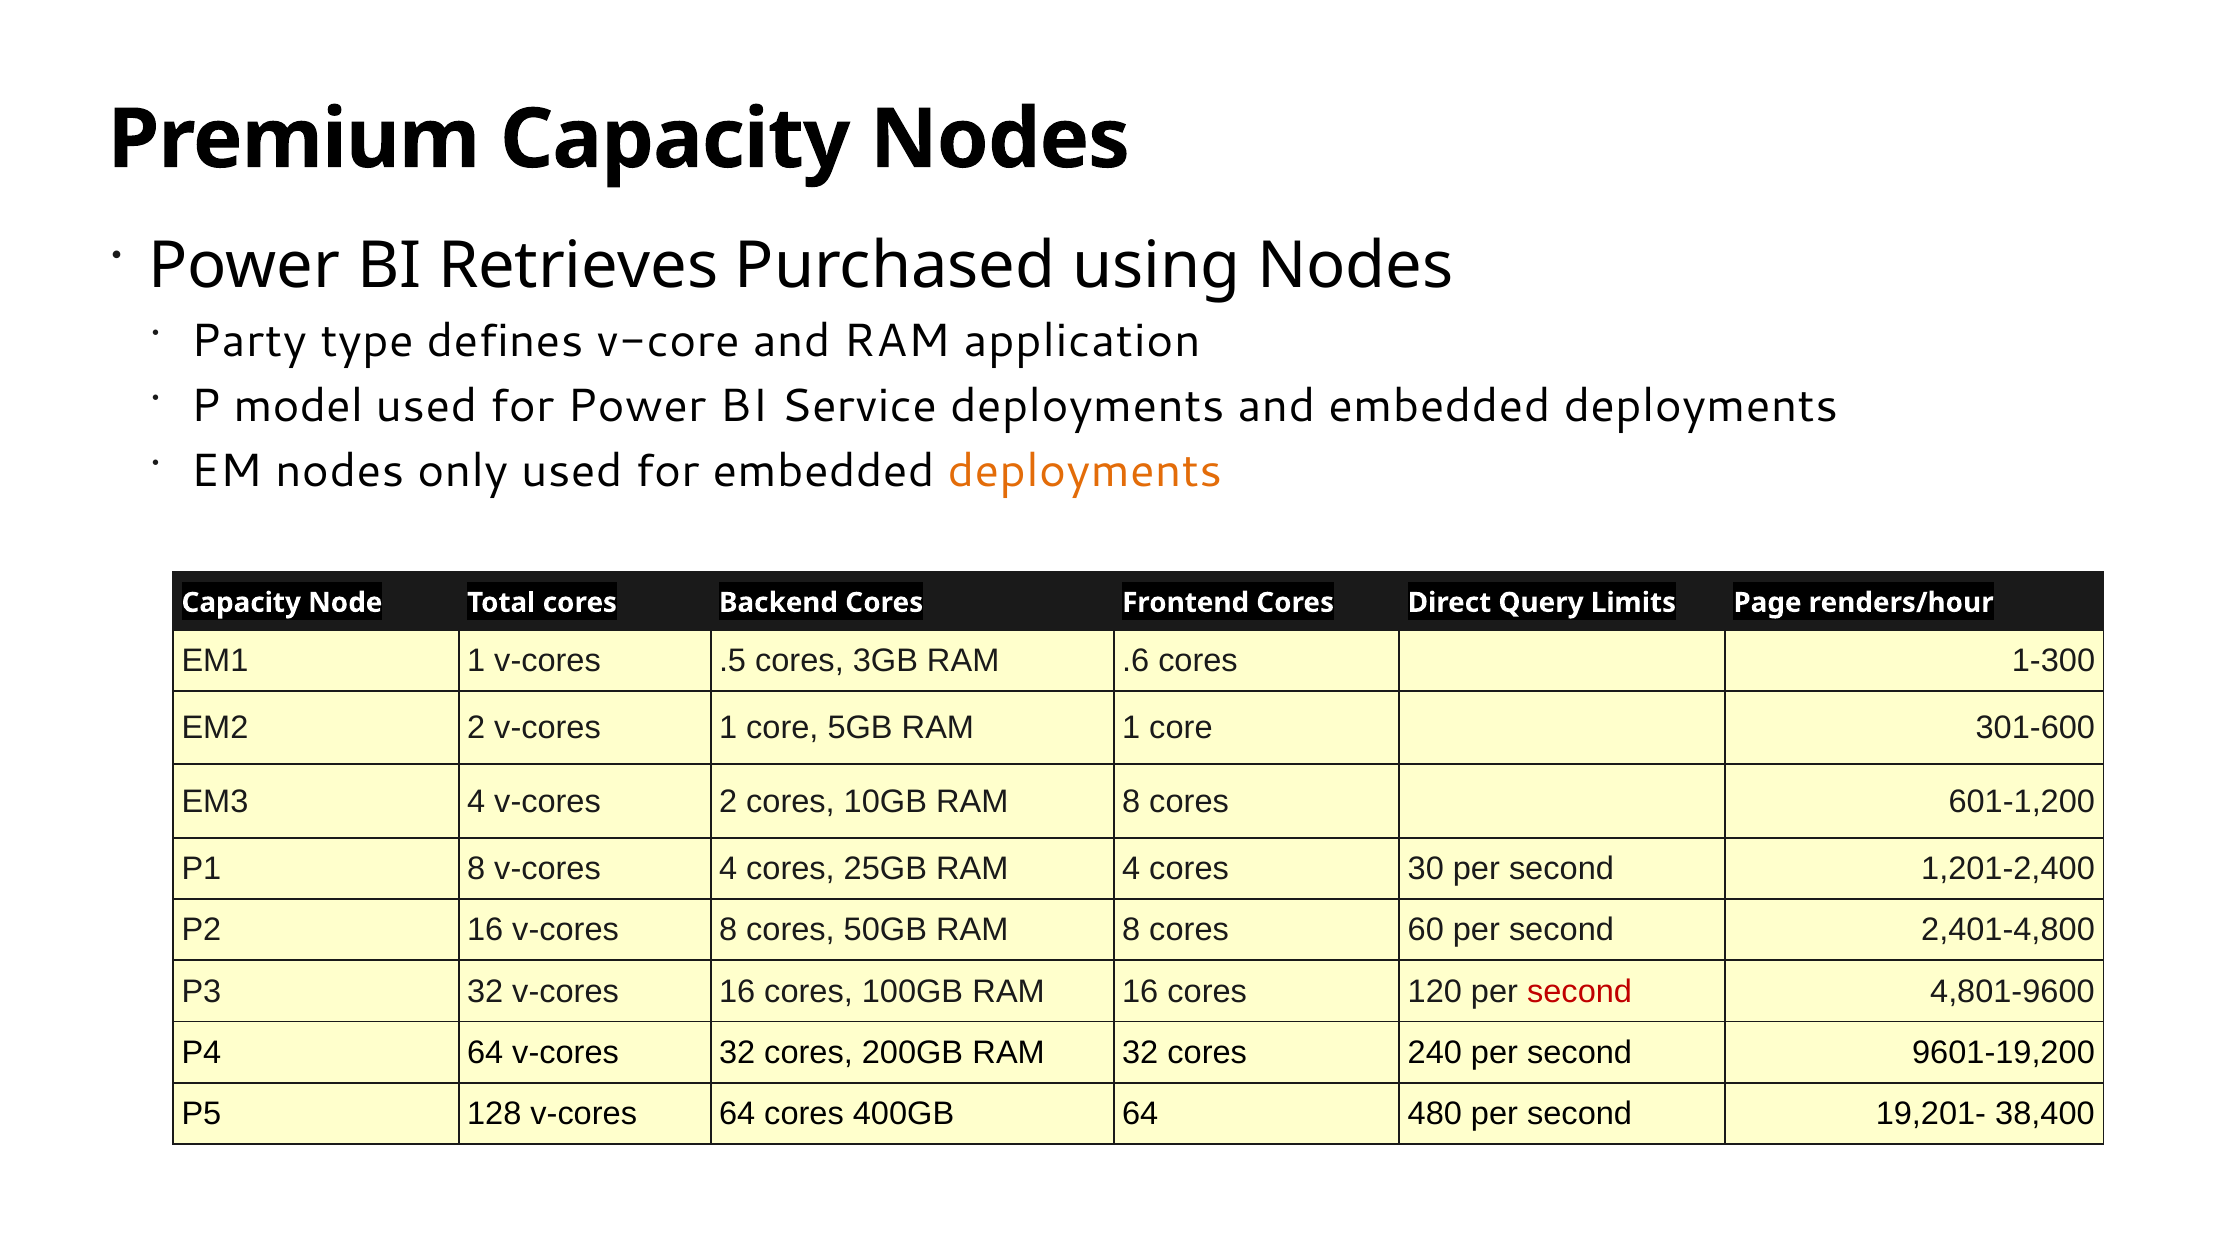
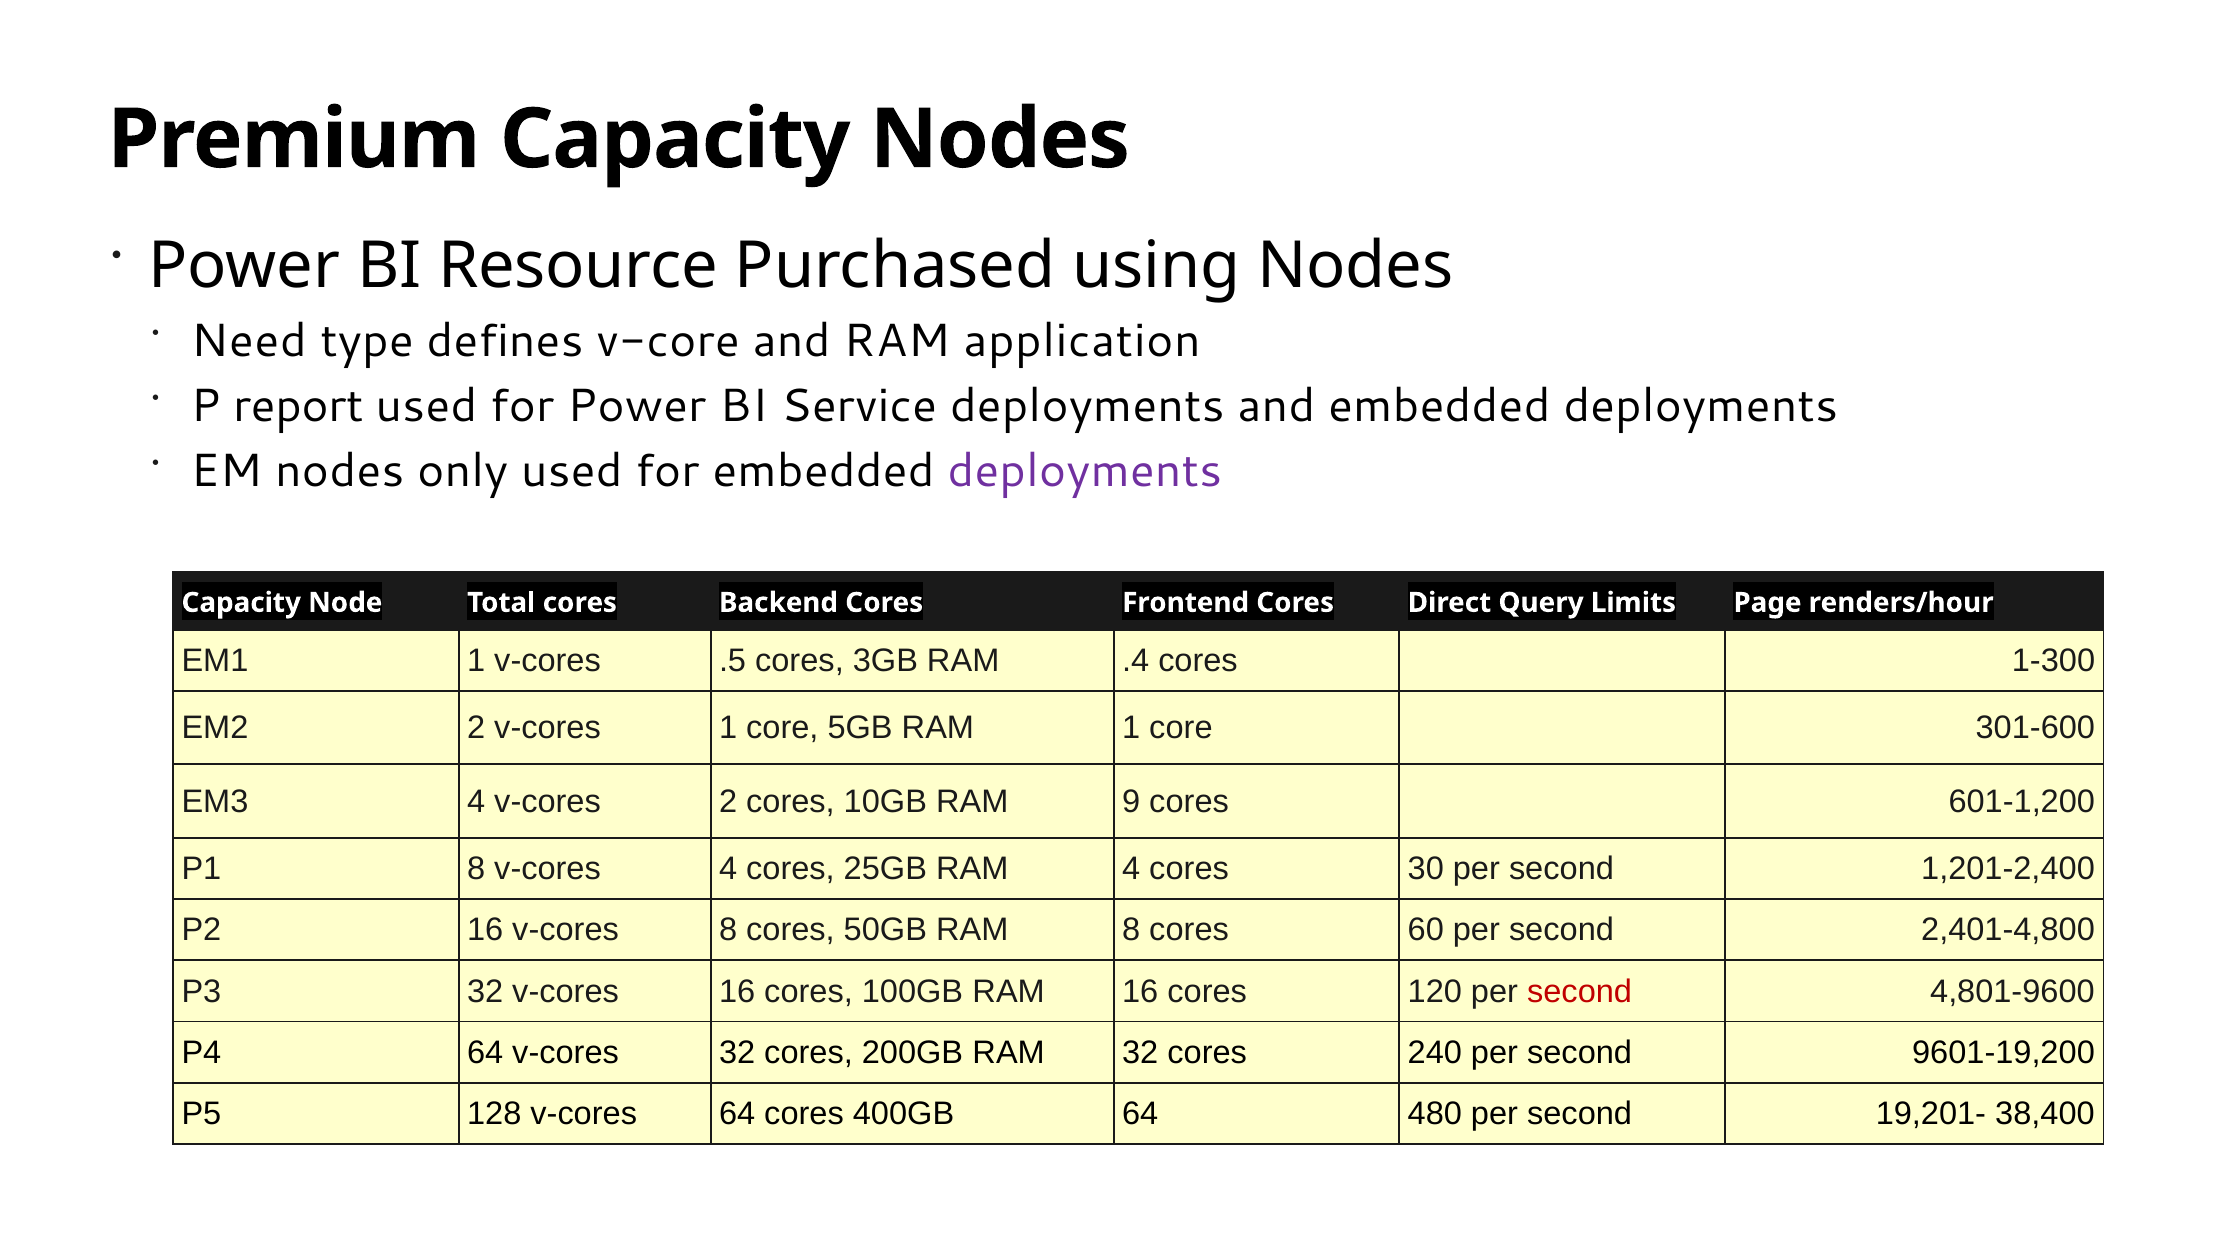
Retrieves: Retrieves -> Resource
Party: Party -> Need
model: model -> report
deployments at (1085, 471) colour: orange -> purple
.6: .6 -> .4
10GB RAM 8: 8 -> 9
